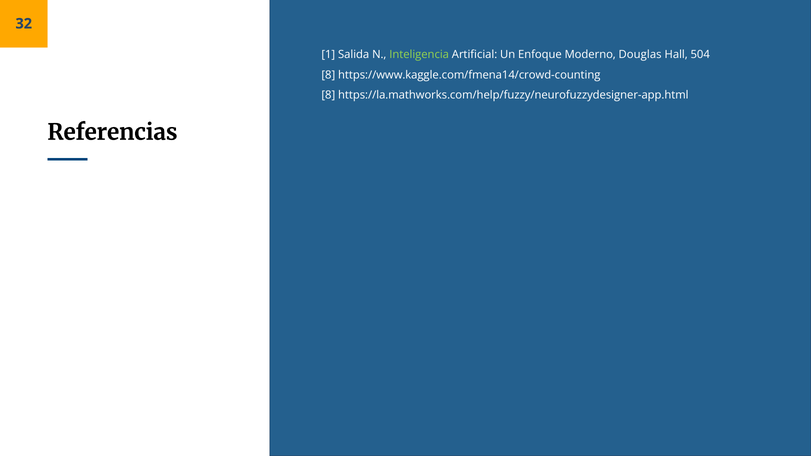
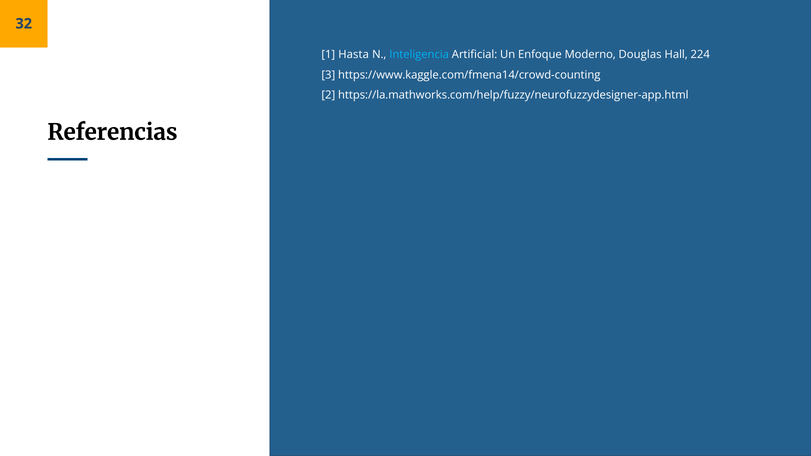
Salida: Salida -> Hasta
Inteligencia colour: light green -> light blue
504: 504 -> 224
8 at (328, 75): 8 -> 3
8 at (328, 95): 8 -> 2
